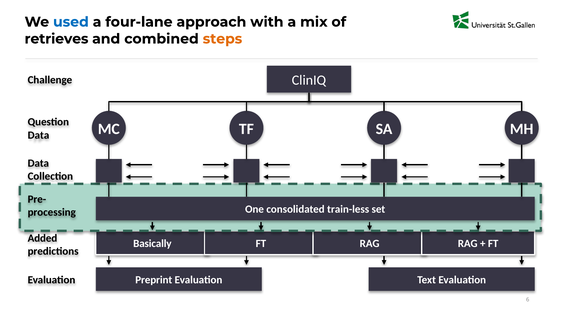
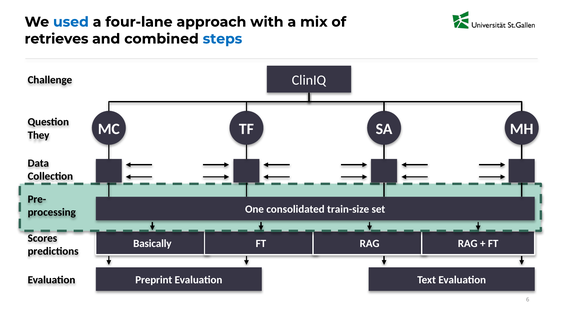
steps colour: orange -> blue
Data at (38, 135): Data -> They
train-less: train-less -> train-size
Added: Added -> Scores
